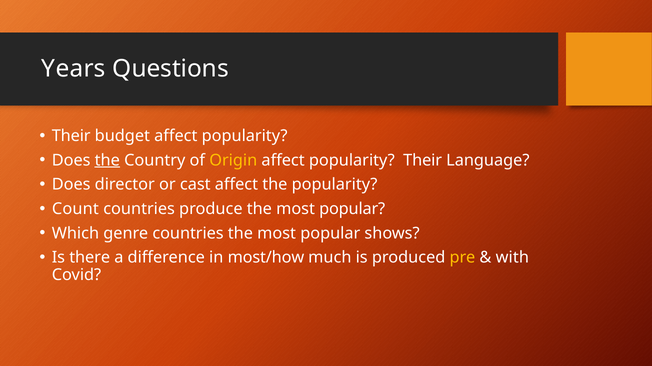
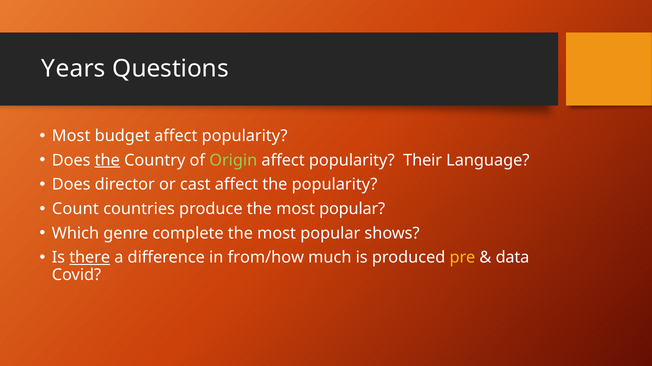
Their at (71, 136): Their -> Most
Origin colour: yellow -> light green
genre countries: countries -> complete
there underline: none -> present
most/how: most/how -> from/how
with: with -> data
